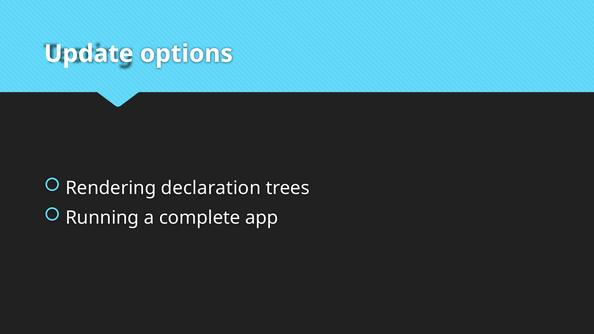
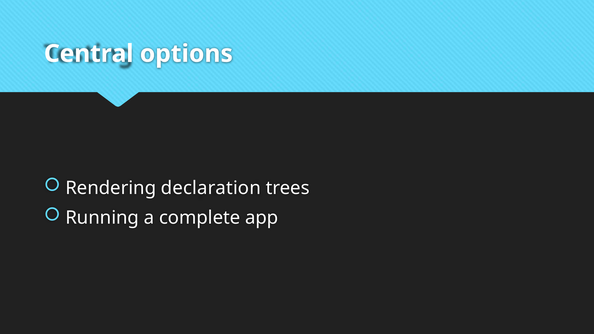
Update: Update -> Central
